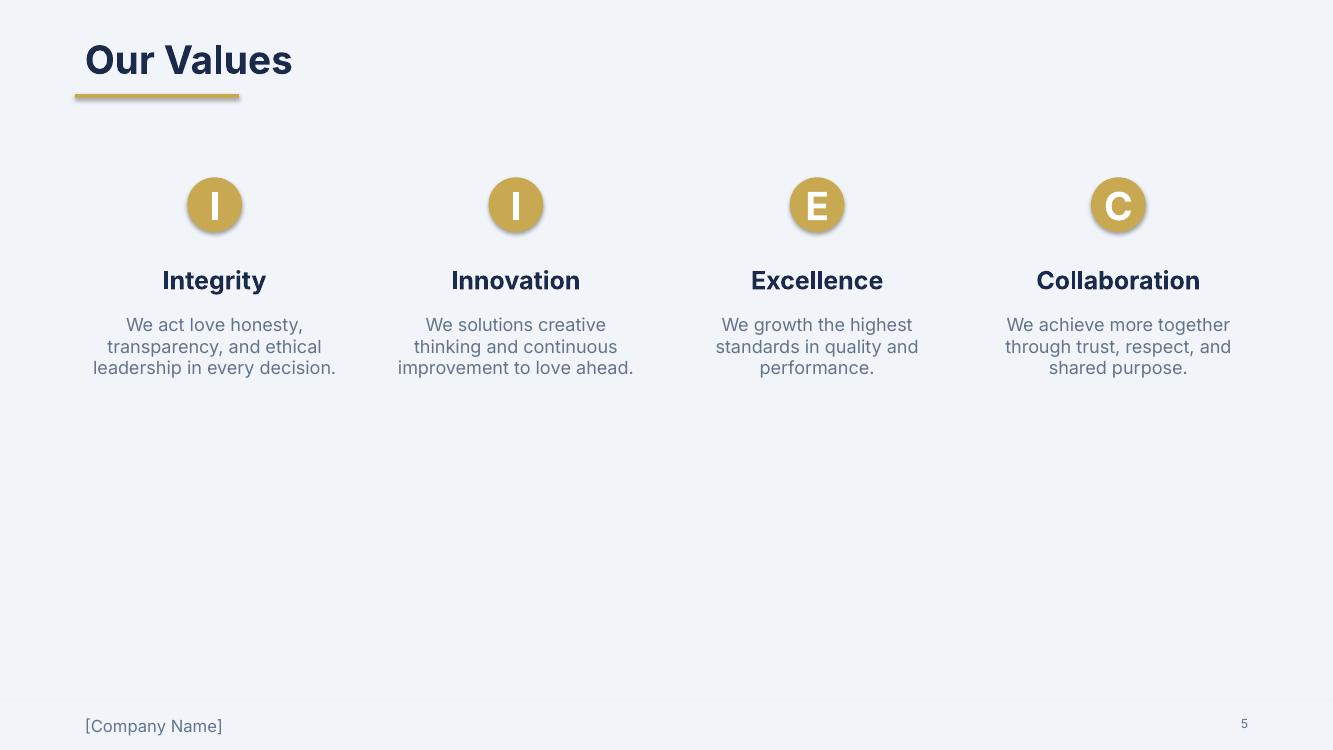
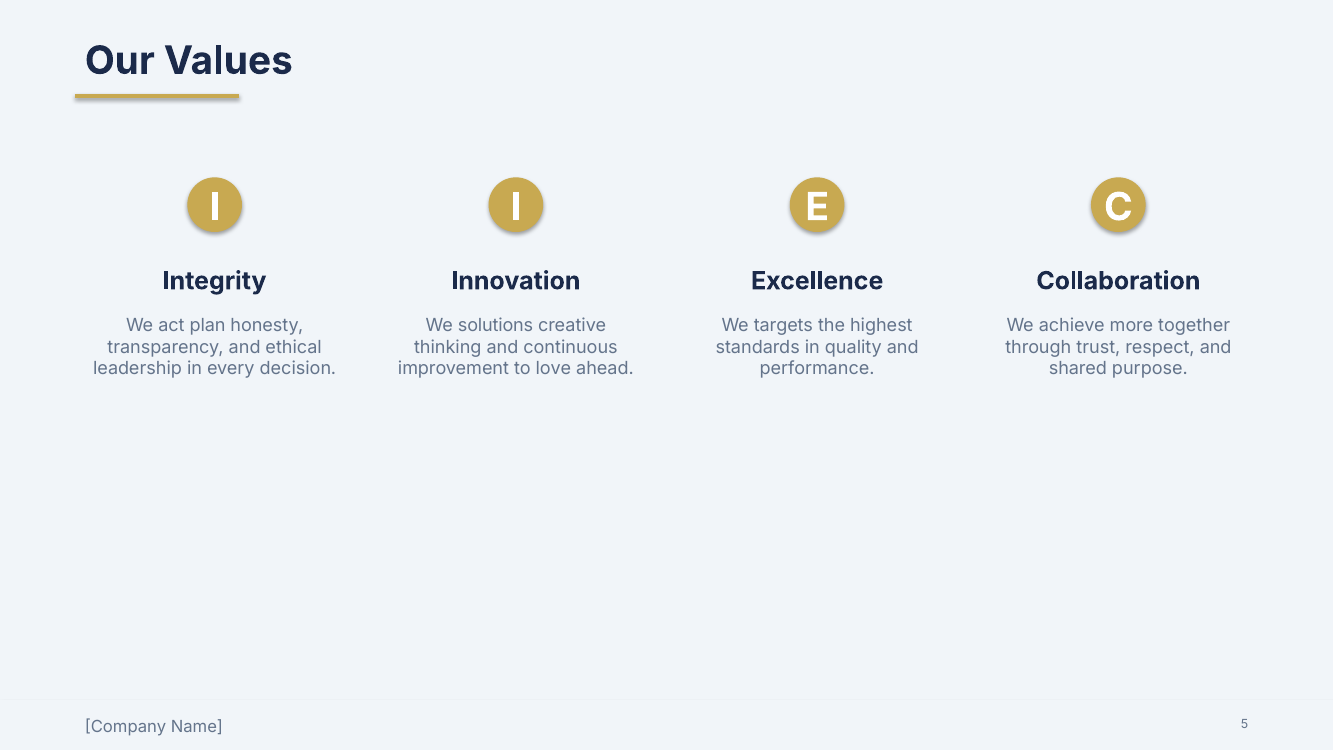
act love: love -> plan
growth: growth -> targets
